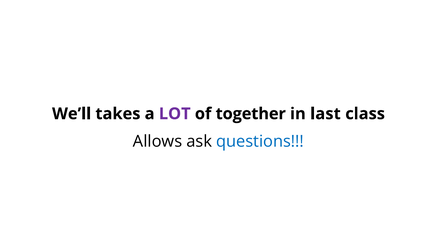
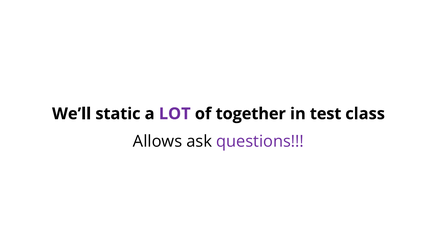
takes: takes -> static
last: last -> test
questions colour: blue -> purple
